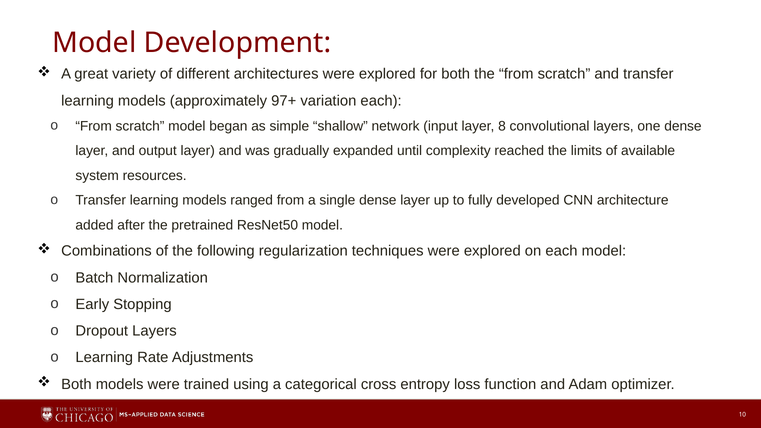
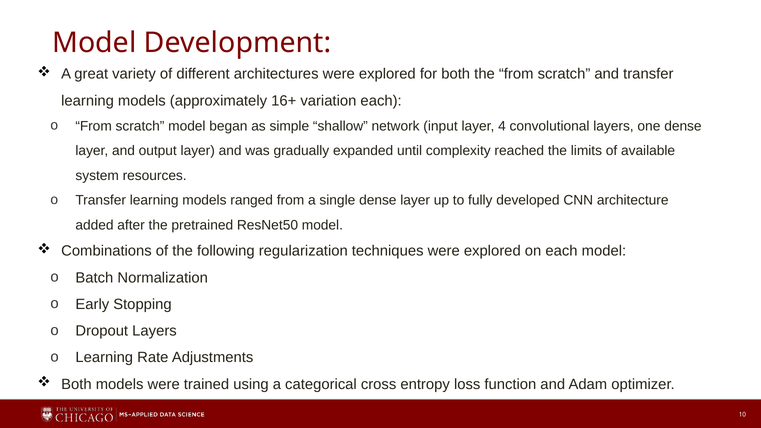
97+: 97+ -> 16+
8: 8 -> 4
